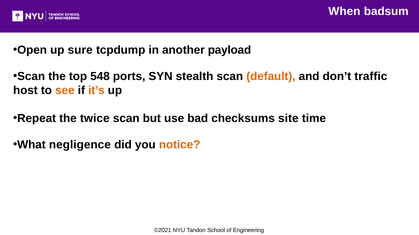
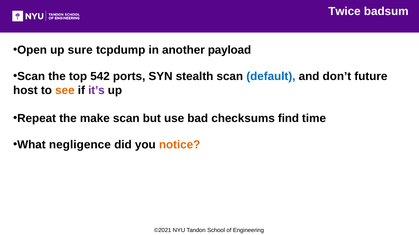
When: When -> Twice
548: 548 -> 542
default colour: orange -> blue
traffic: traffic -> future
it’s colour: orange -> purple
twice: twice -> make
site: site -> find
